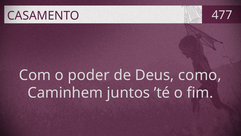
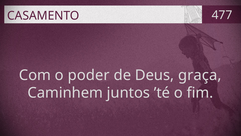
como: como -> graça
